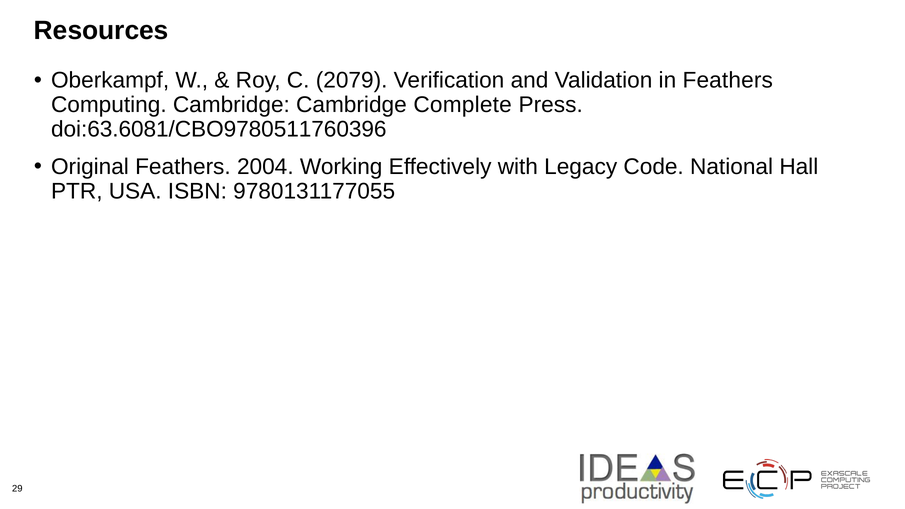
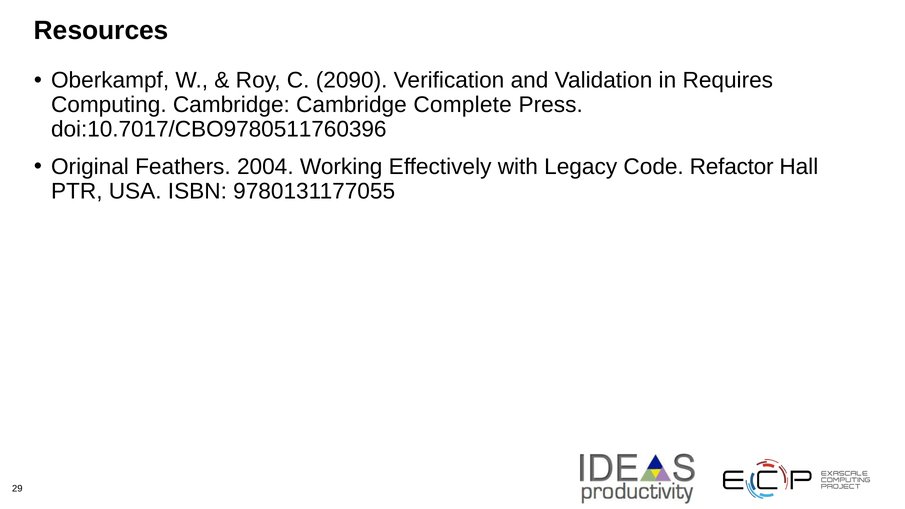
2079: 2079 -> 2090
in Feathers: Feathers -> Requires
doi:63.6081/CBO9780511760396: doi:63.6081/CBO9780511760396 -> doi:10.7017/CBO9780511760396
National: National -> Refactor
